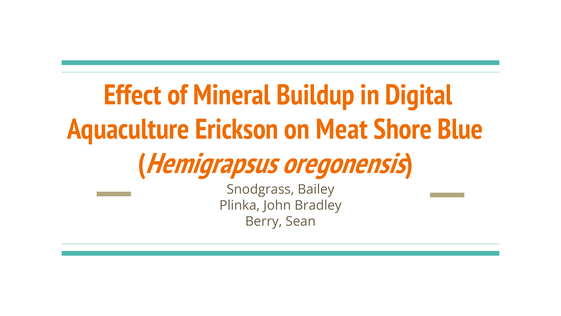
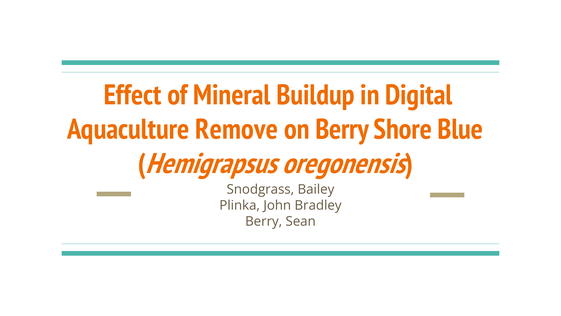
Erickson: Erickson -> Remove
on Meat: Meat -> Berry
